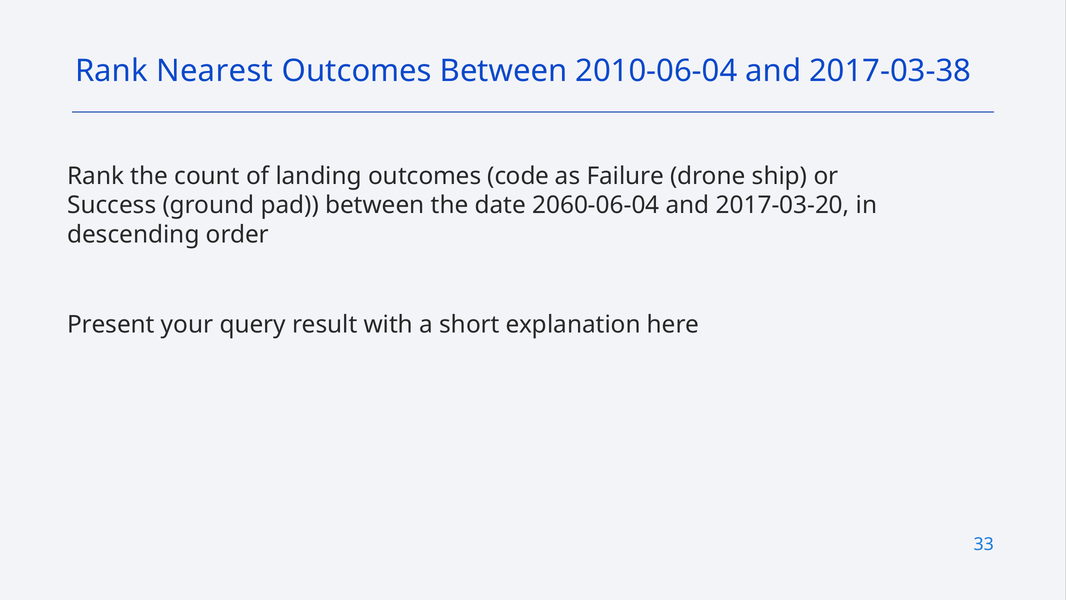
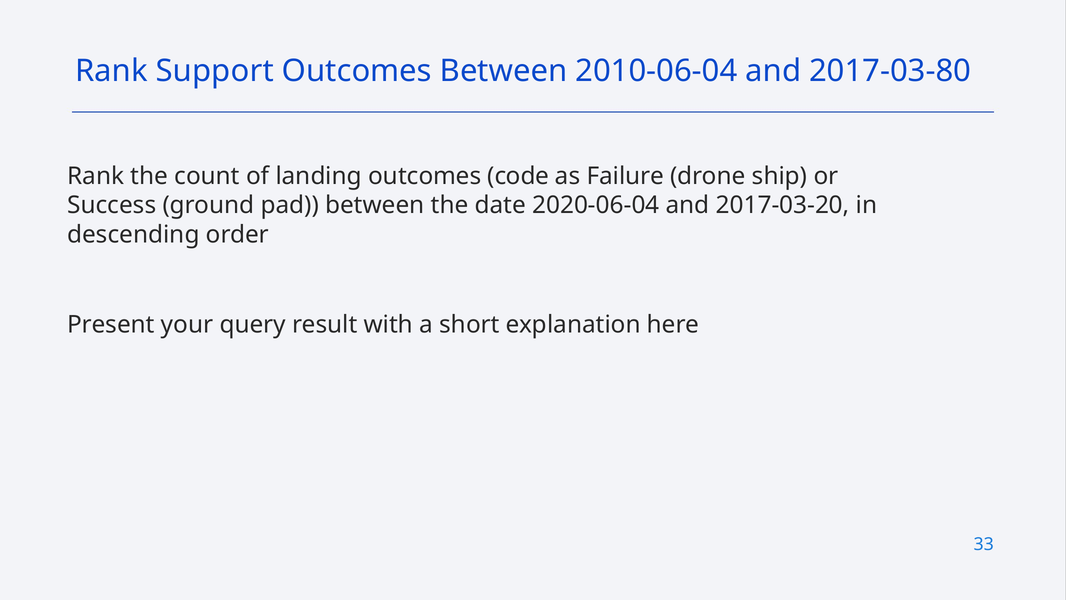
Nearest: Nearest -> Support
2017-03-38: 2017-03-38 -> 2017-03-80
2060-06-04: 2060-06-04 -> 2020-06-04
